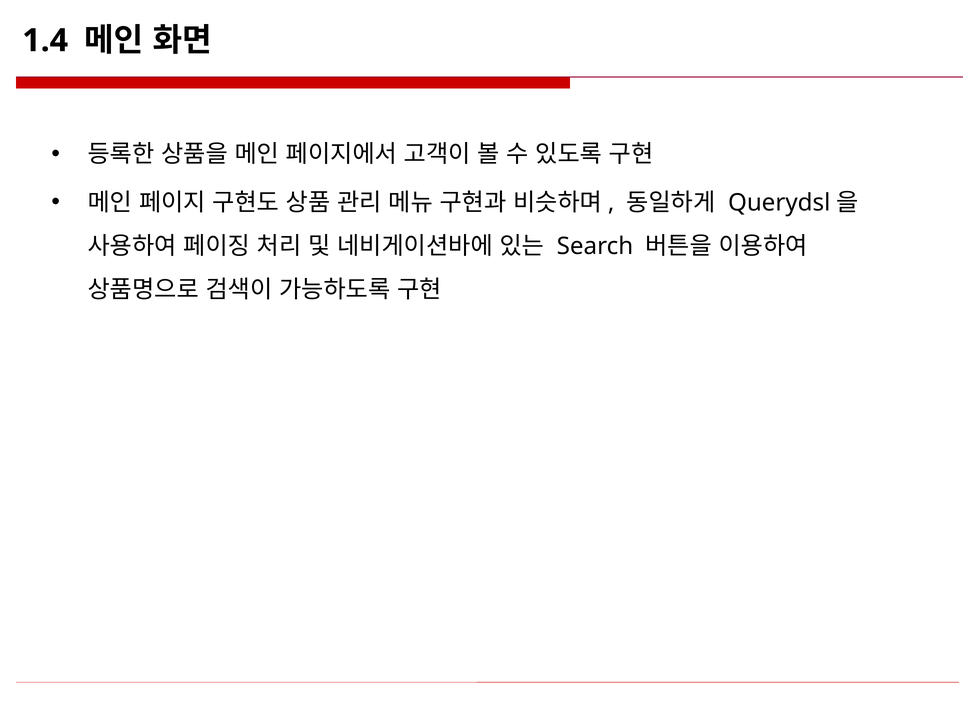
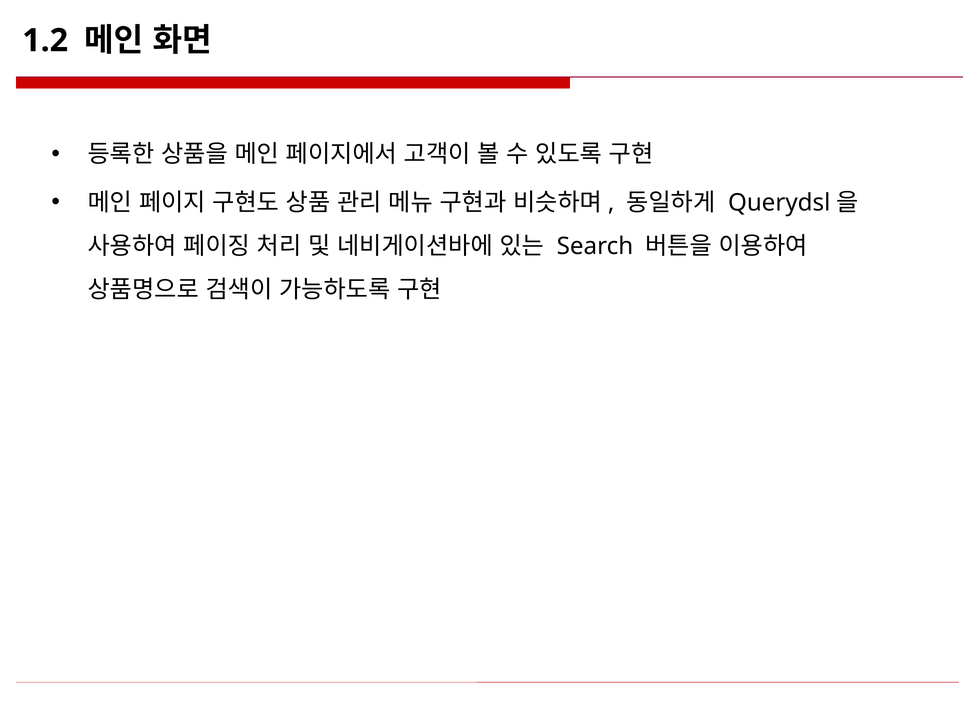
1.4: 1.4 -> 1.2
